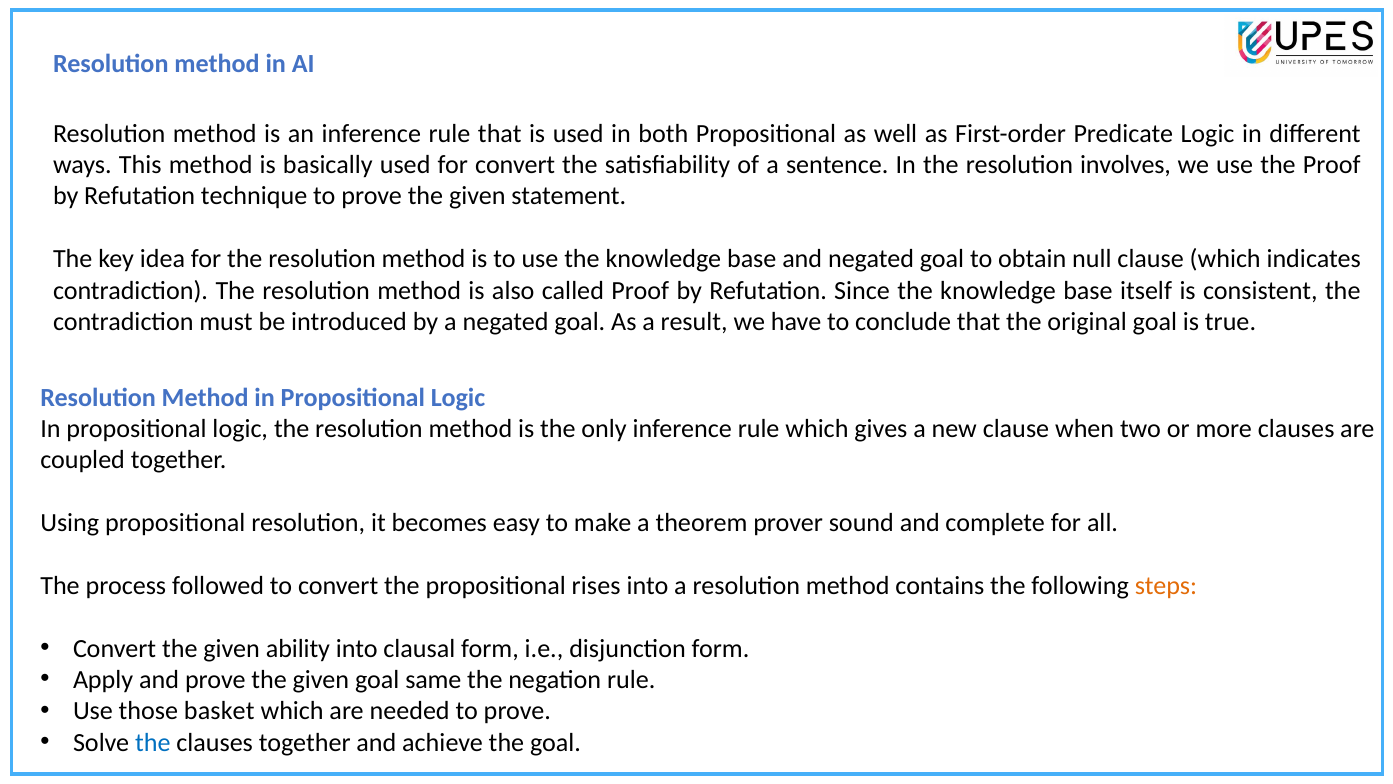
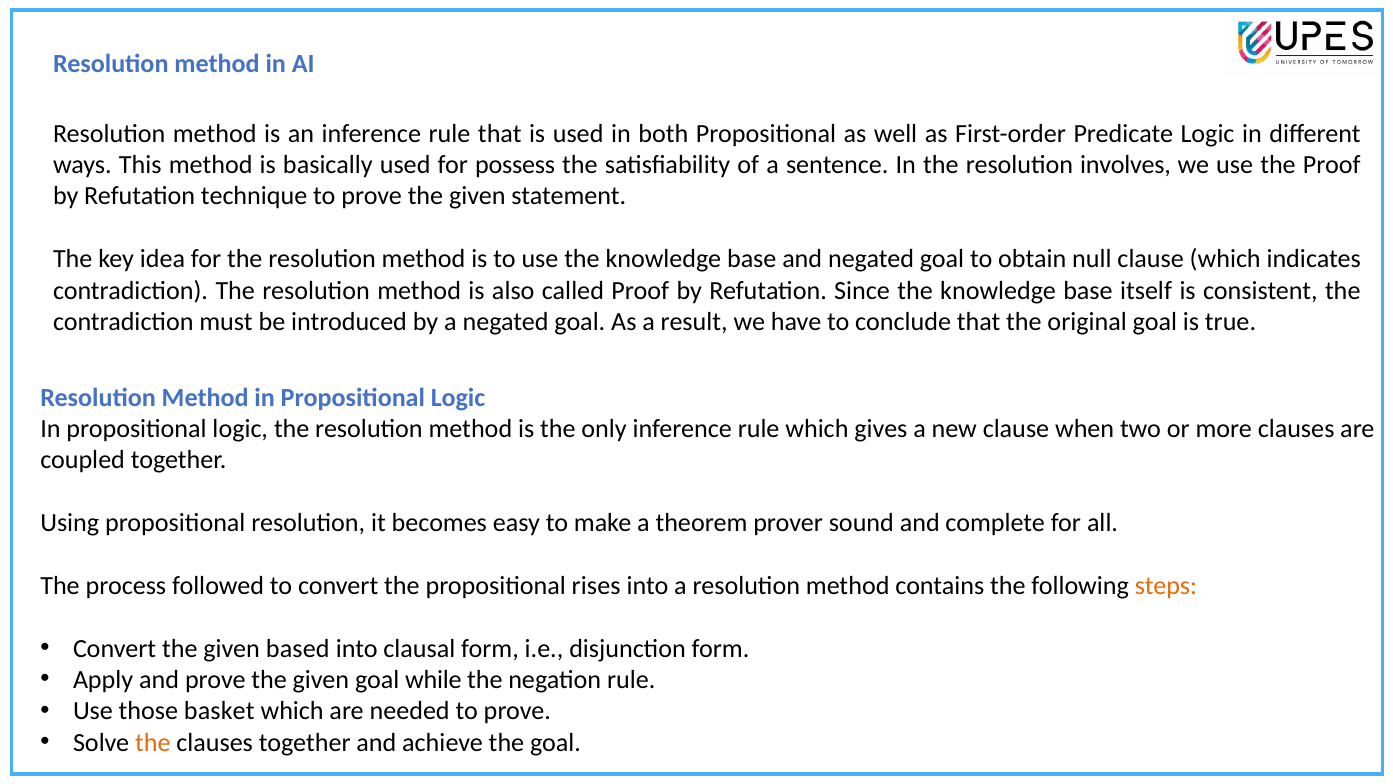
for convert: convert -> possess
ability: ability -> based
same: same -> while
the at (153, 742) colour: blue -> orange
